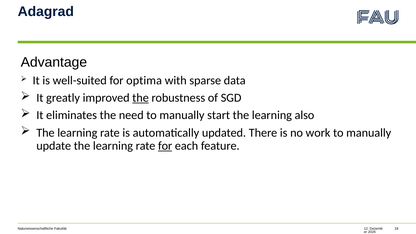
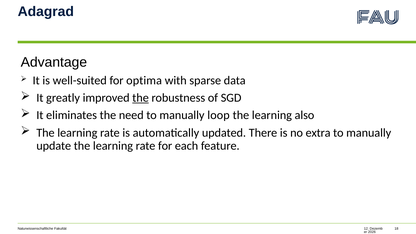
start: start -> loop
work: work -> extra
for at (165, 146) underline: present -> none
